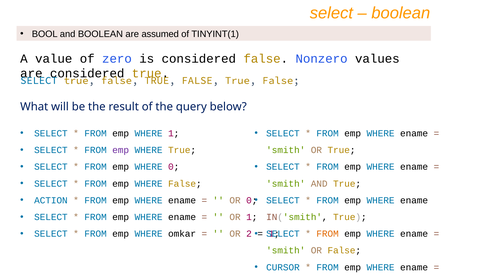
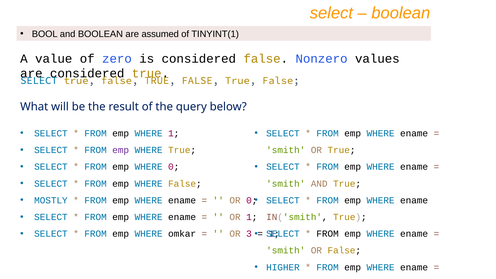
ACTION: ACTION -> MOSTLY
2: 2 -> 3
FROM at (328, 234) colour: orange -> black
CURSOR: CURSOR -> HIGHER
